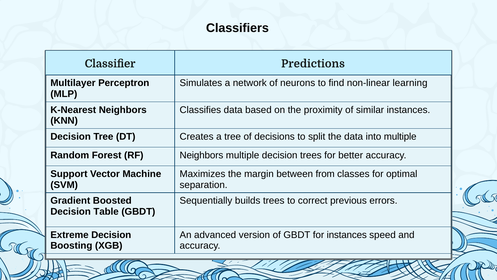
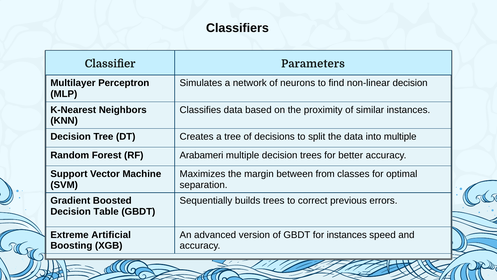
Predictions: Predictions -> Parameters
non-linear learning: learning -> decision
RF Neighbors: Neighbors -> Arabameri
Extreme Decision: Decision -> Artificial
